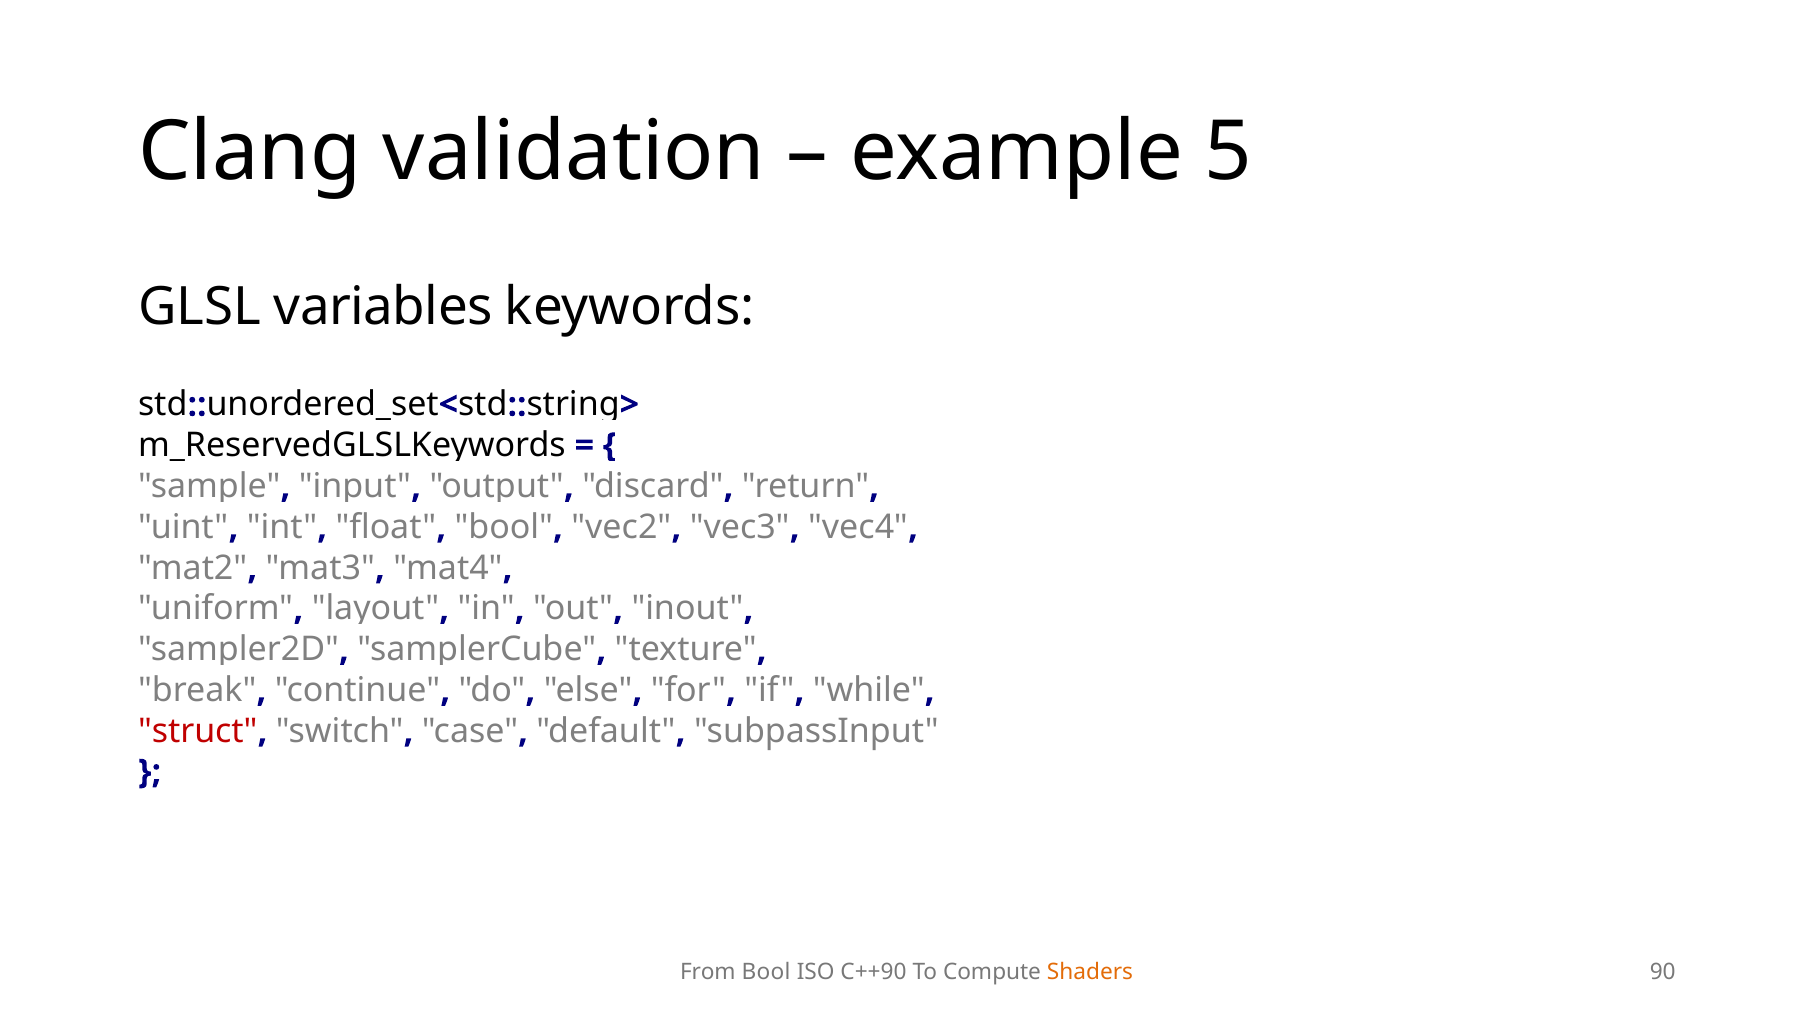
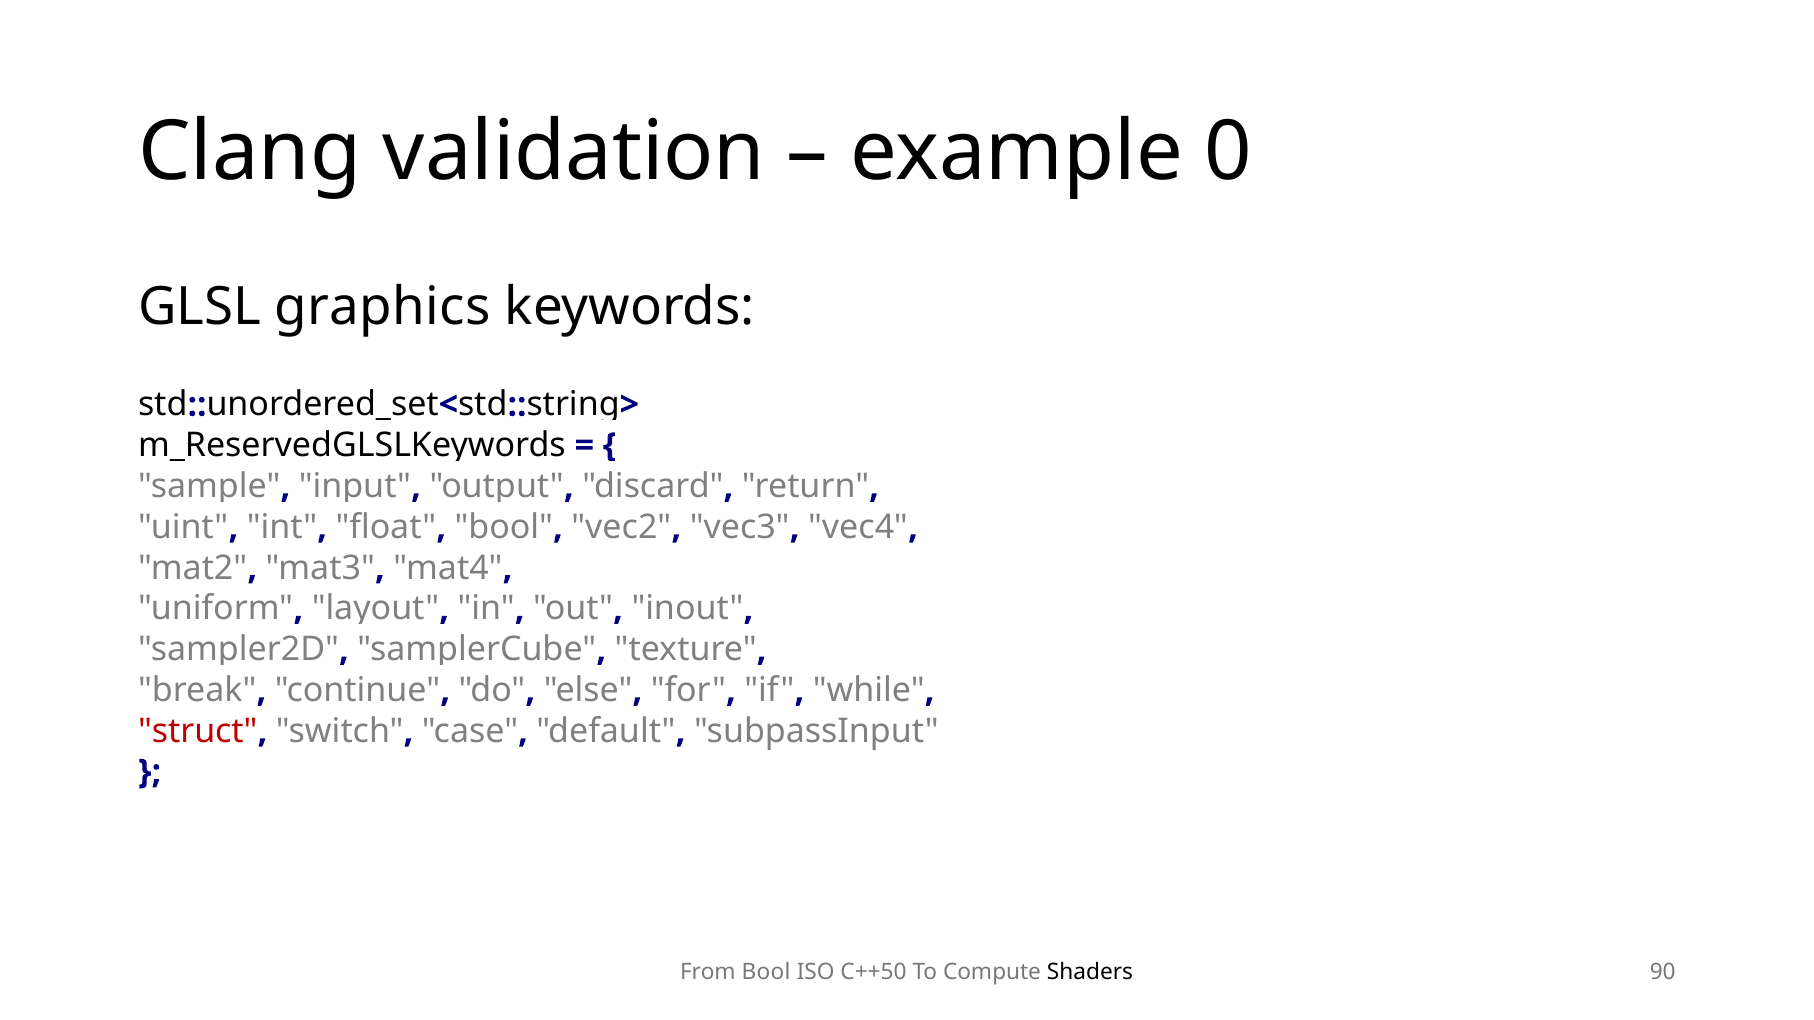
5: 5 -> 0
variables: variables -> graphics
C++90: C++90 -> C++50
Shaders colour: orange -> black
